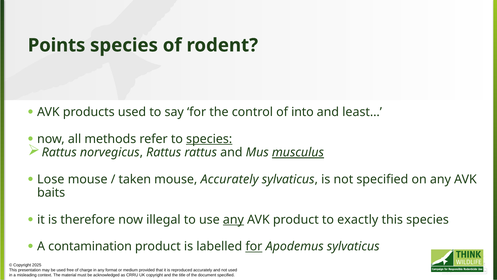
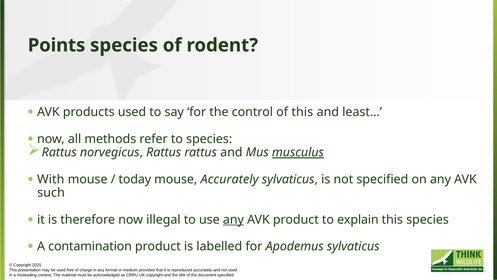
of into: into -> this
species at (209, 139) underline: present -> none
Lose: Lose -> With
taken: taken -> today
baits: baits -> such
exactly: exactly -> explain
for at (254, 246) underline: present -> none
